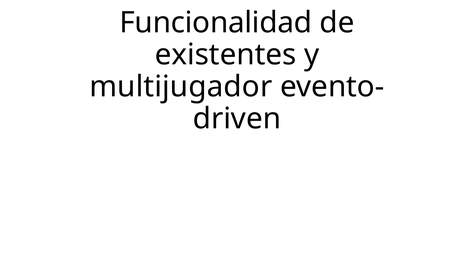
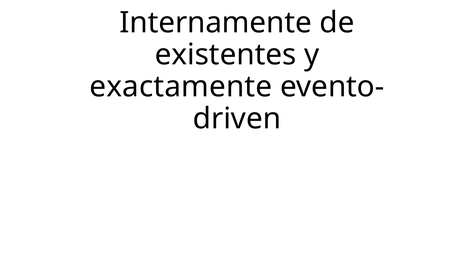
Funcionalidad: Funcionalidad -> Internamente
multijugador: multijugador -> exactamente
